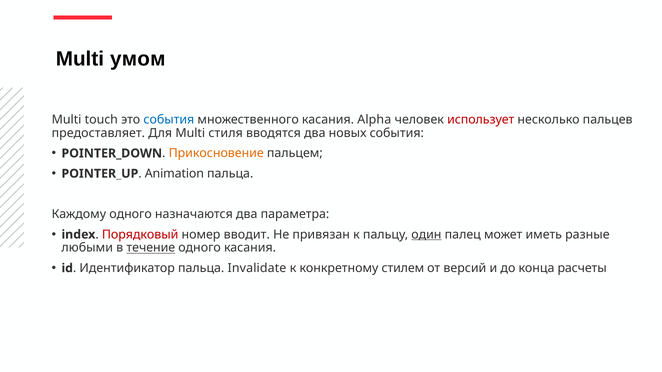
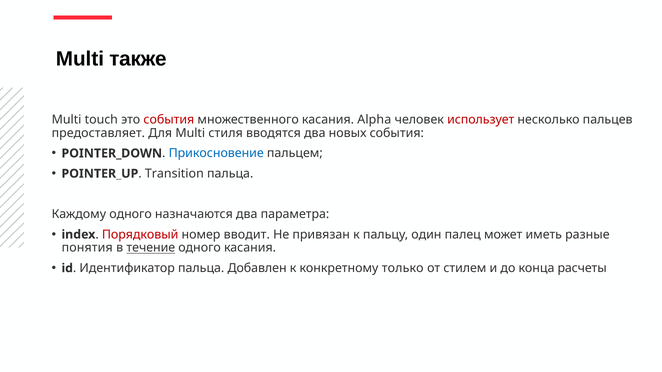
умом: умом -> также
события at (169, 120) colour: blue -> red
Прикосновение colour: orange -> blue
Animation: Animation -> Transition
один underline: present -> none
любыми: любыми -> понятия
Invalidate: Invalidate -> Добавлен
стилем: стилем -> только
версий: версий -> стилем
